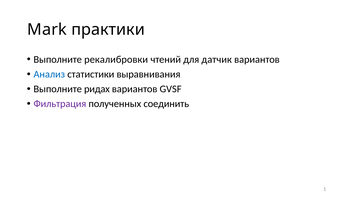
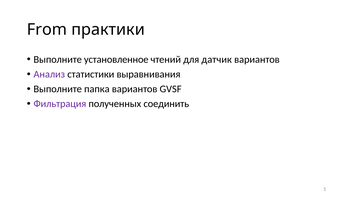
Mark: Mark -> From
рекалибровки: рекалибровки -> установленное
Анализ colour: blue -> purple
ридах: ридах -> папка
